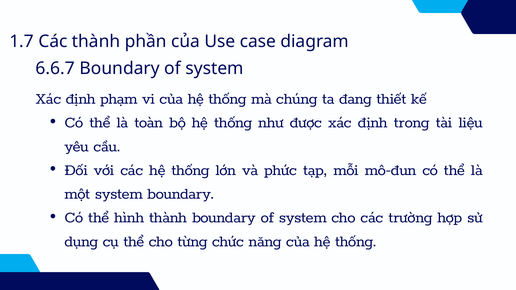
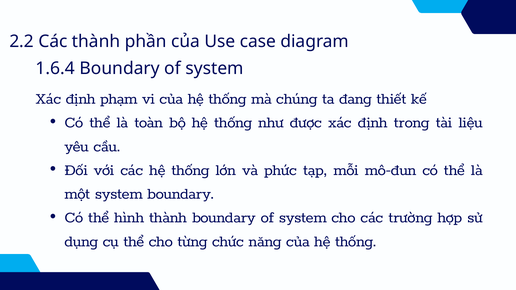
1.7: 1.7 -> 2.2
6.6.7: 6.6.7 -> 1.6.4
